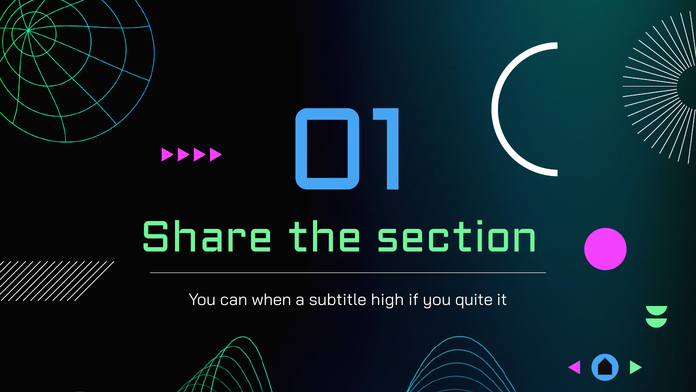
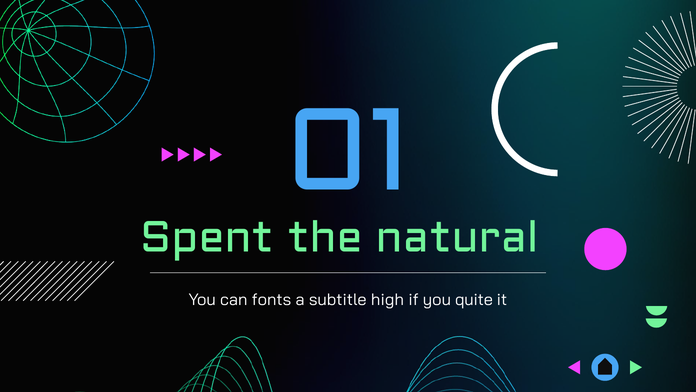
Share: Share -> Spent
section: section -> natural
when: when -> fonts
